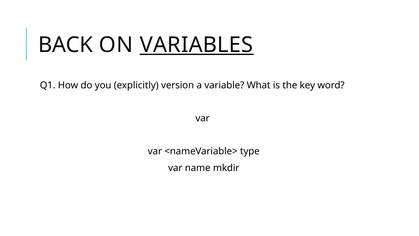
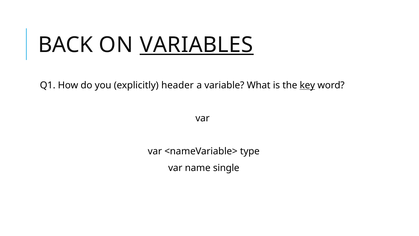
version: version -> header
key underline: none -> present
mkdir: mkdir -> single
